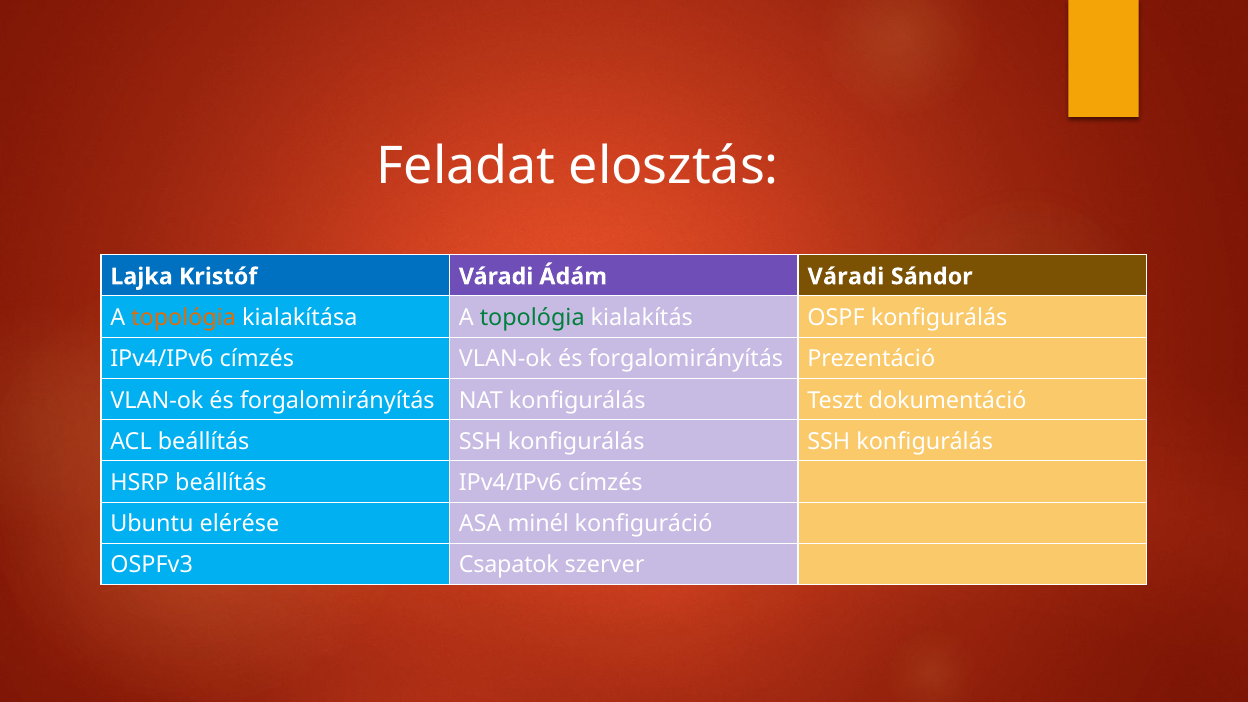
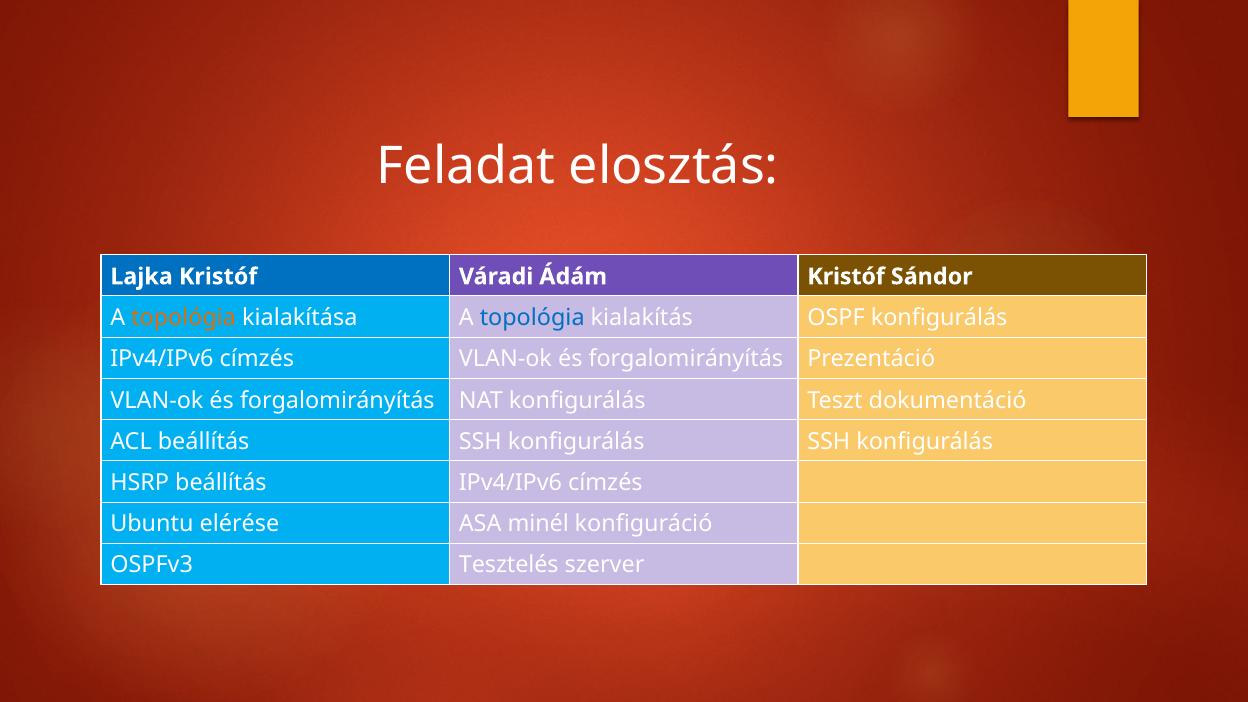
Ádám Váradi: Váradi -> Kristóf
topológia at (532, 318) colour: green -> blue
Csapatok: Csapatok -> Tesztelés
